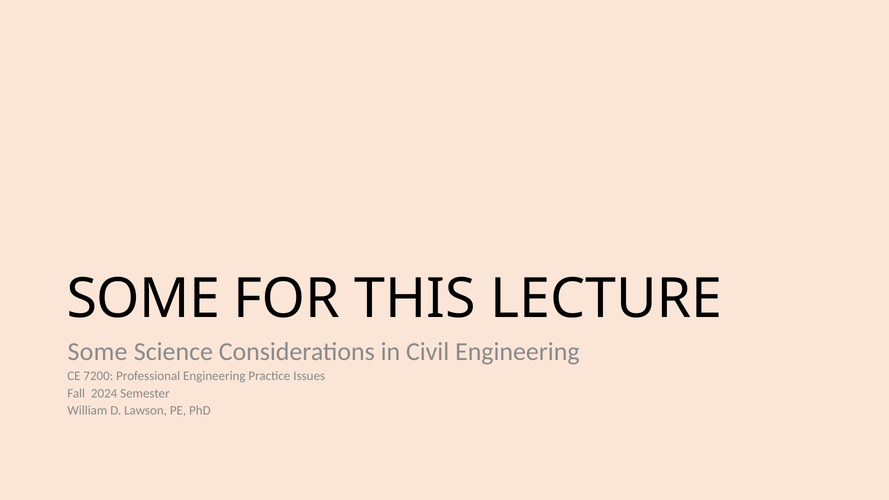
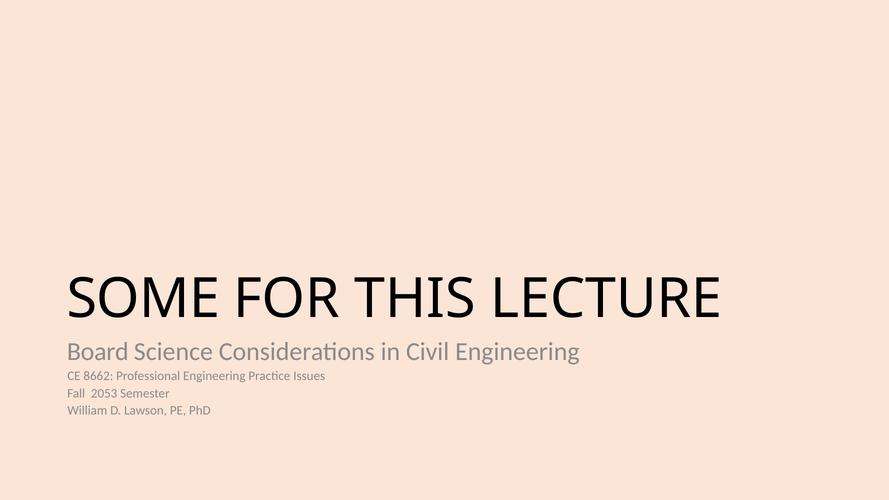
Some at (98, 352): Some -> Board
7200: 7200 -> 8662
2024: 2024 -> 2053
